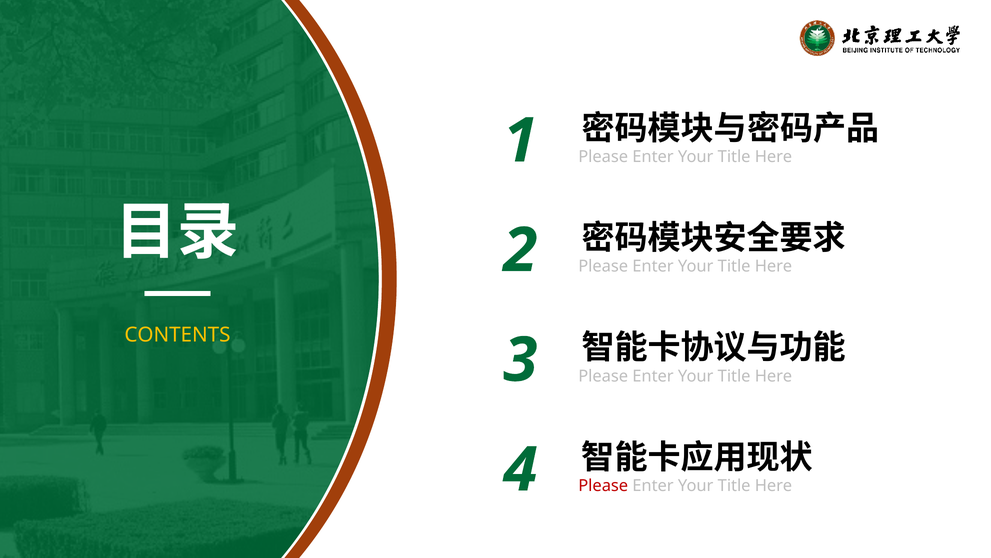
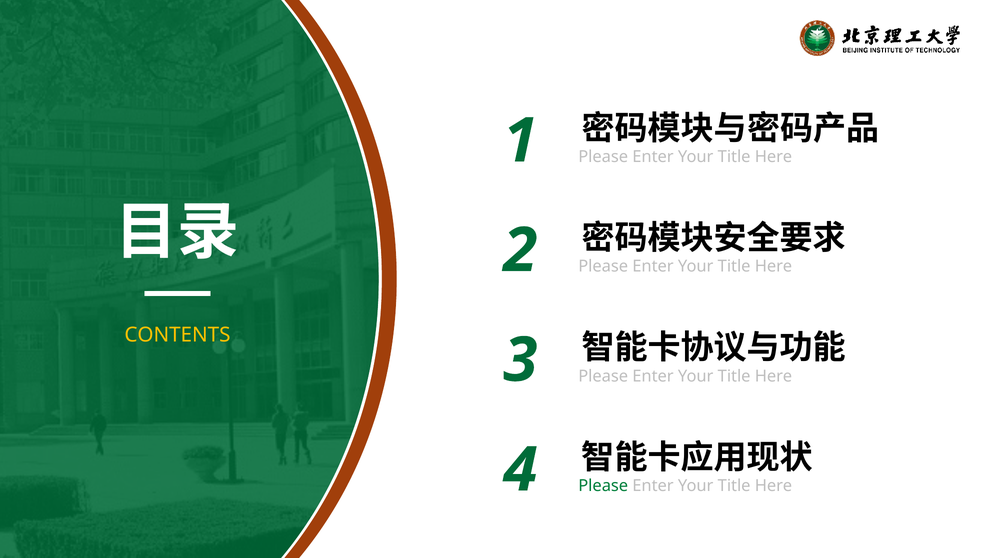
Please at (603, 485) colour: red -> green
